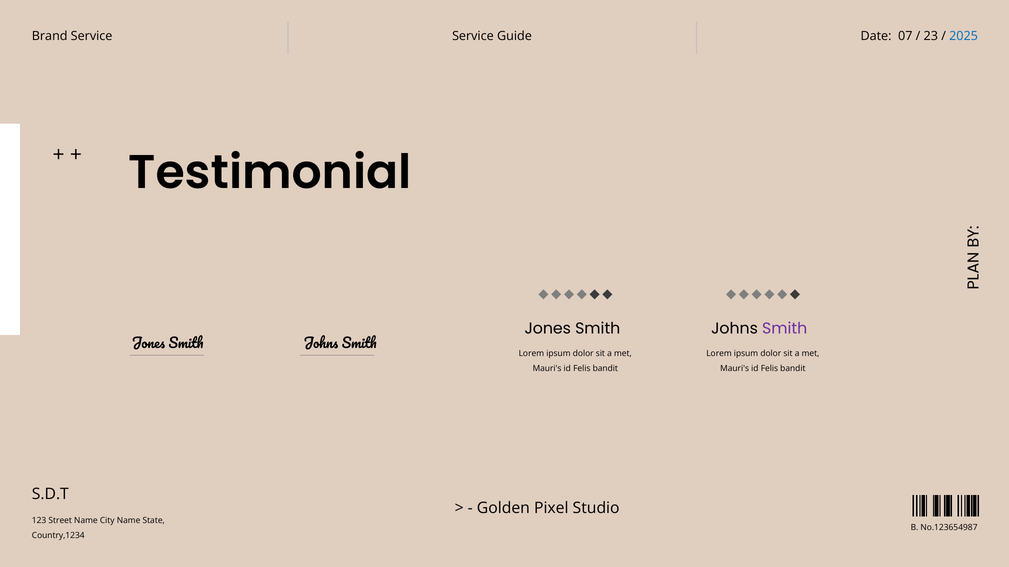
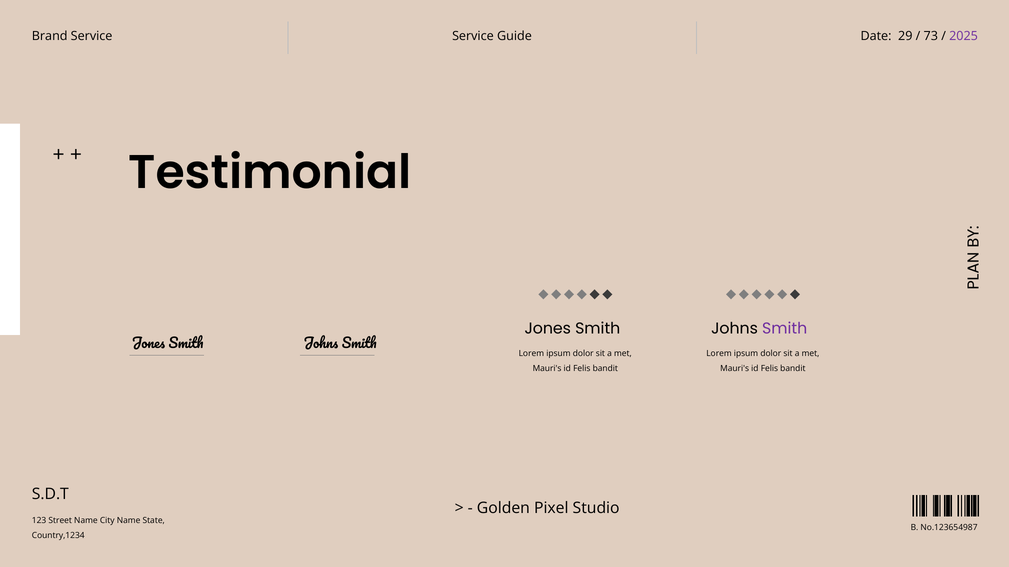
07: 07 -> 29
23: 23 -> 73
2025 colour: blue -> purple
